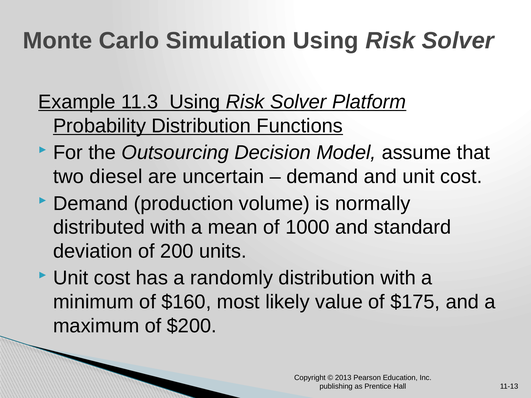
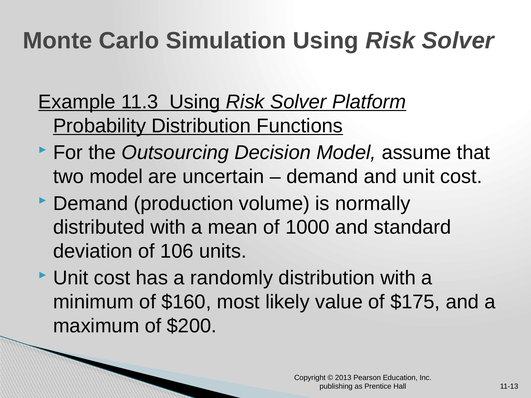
two diesel: diesel -> model
200: 200 -> 106
